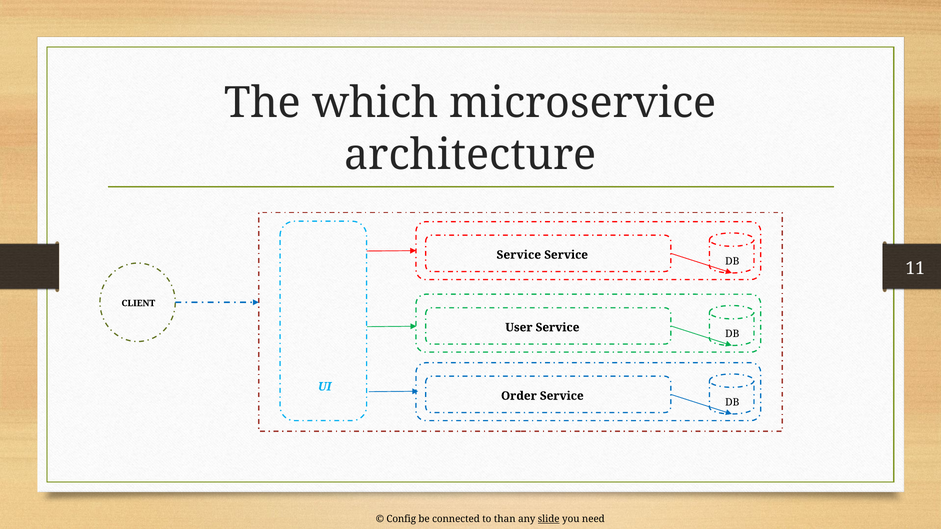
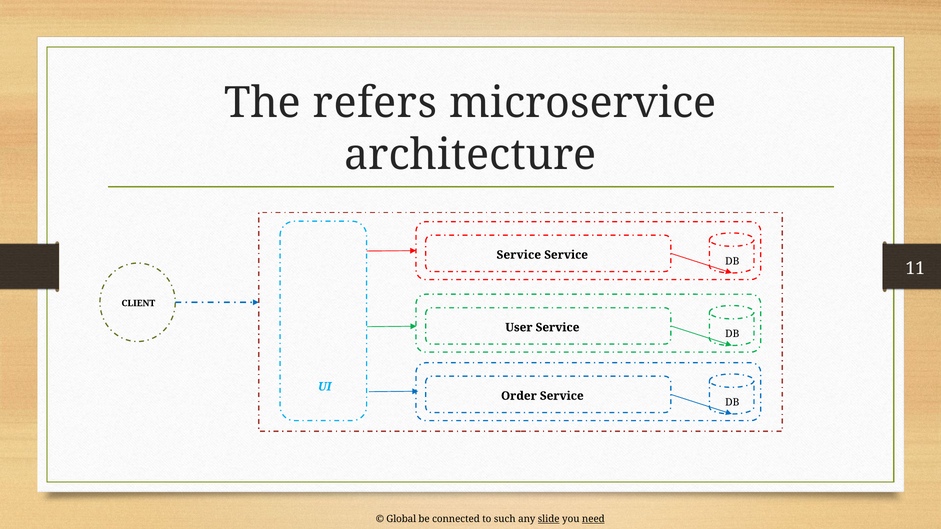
which: which -> refers
Config: Config -> Global
than: than -> such
need underline: none -> present
